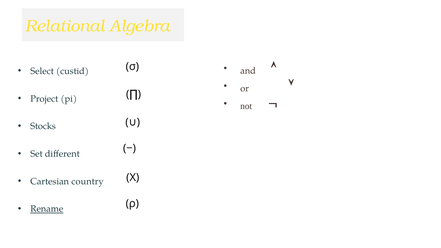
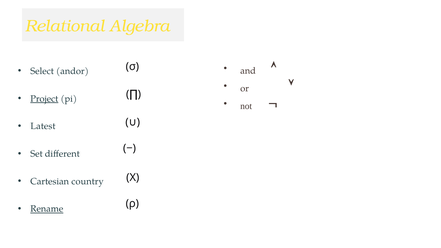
custid: custid -> andor
Project underline: none -> present
Stocks: Stocks -> Latest
